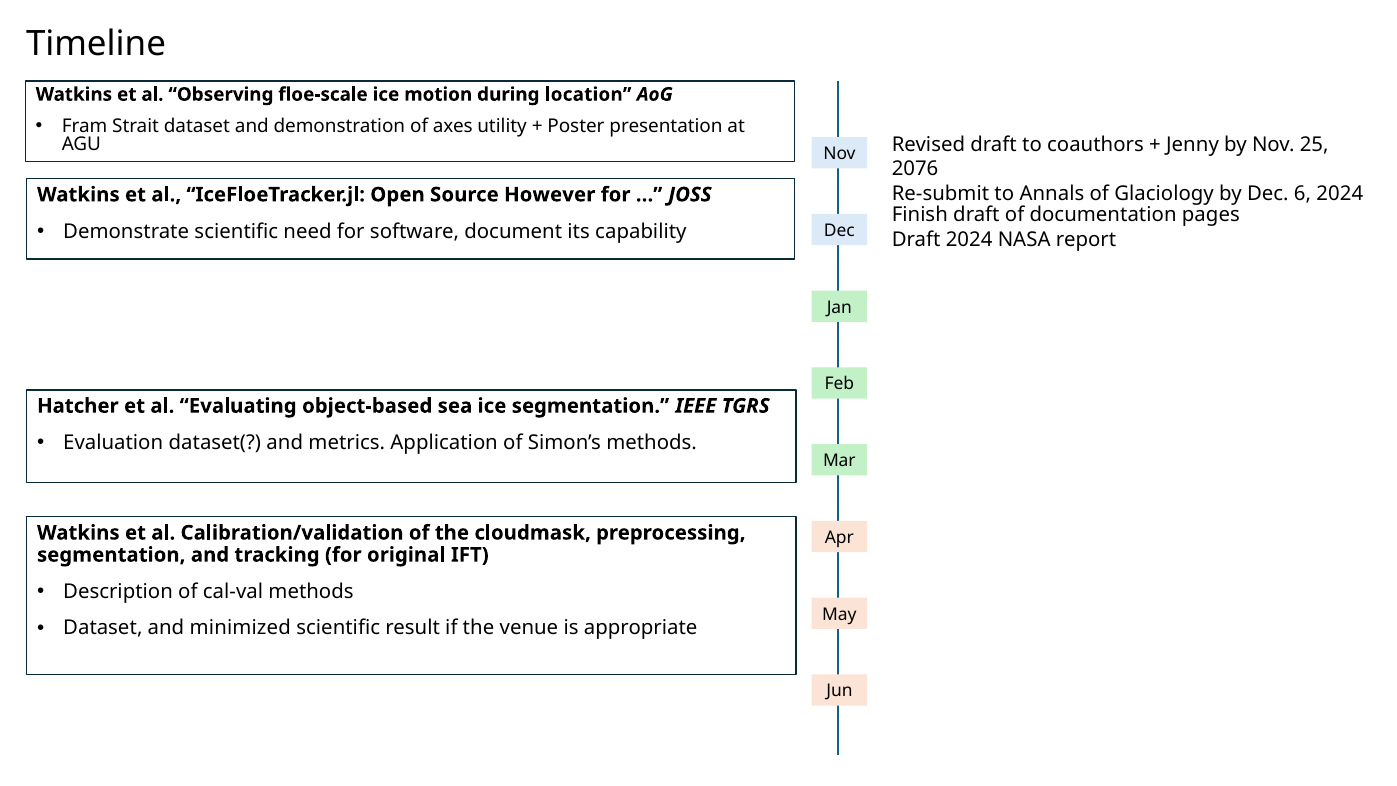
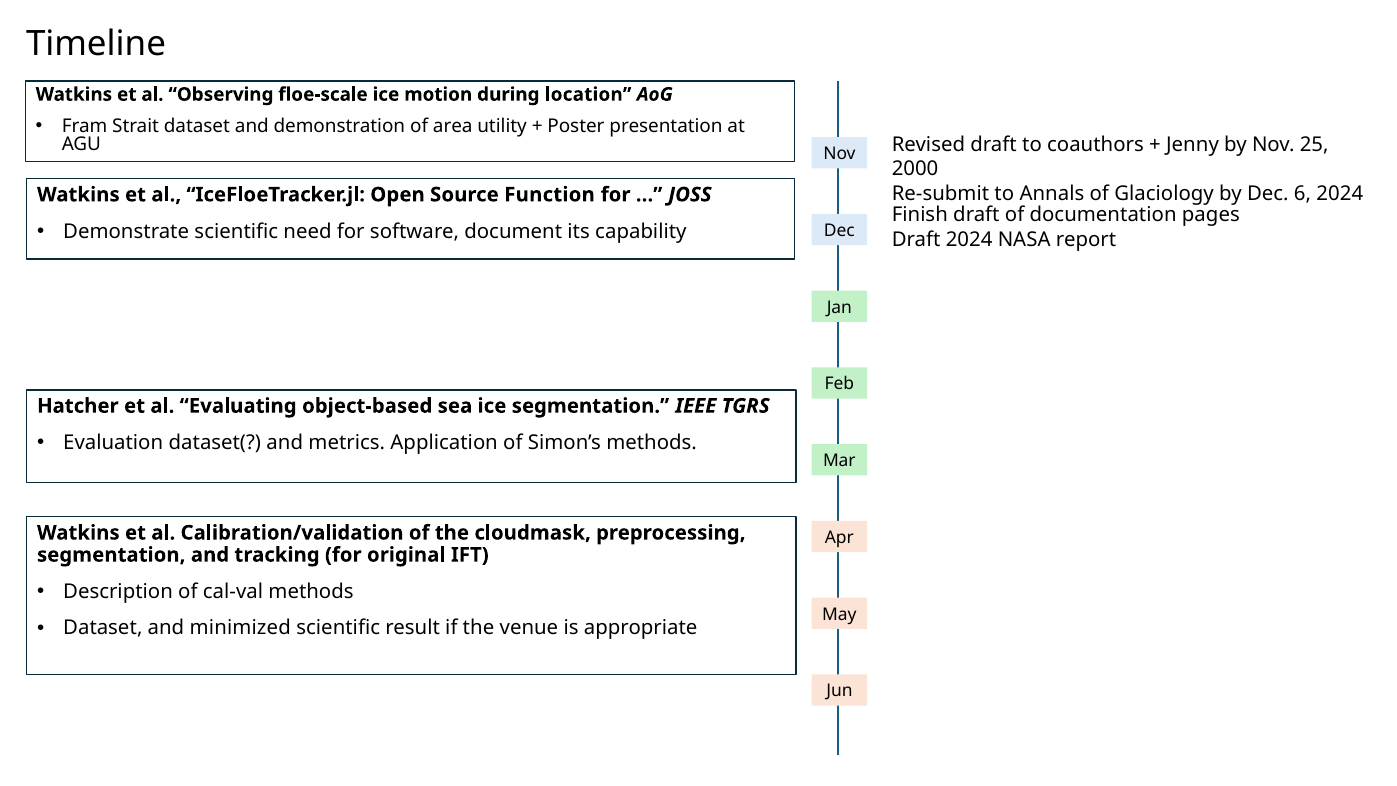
axes: axes -> area
2076: 2076 -> 2000
However: However -> Function
